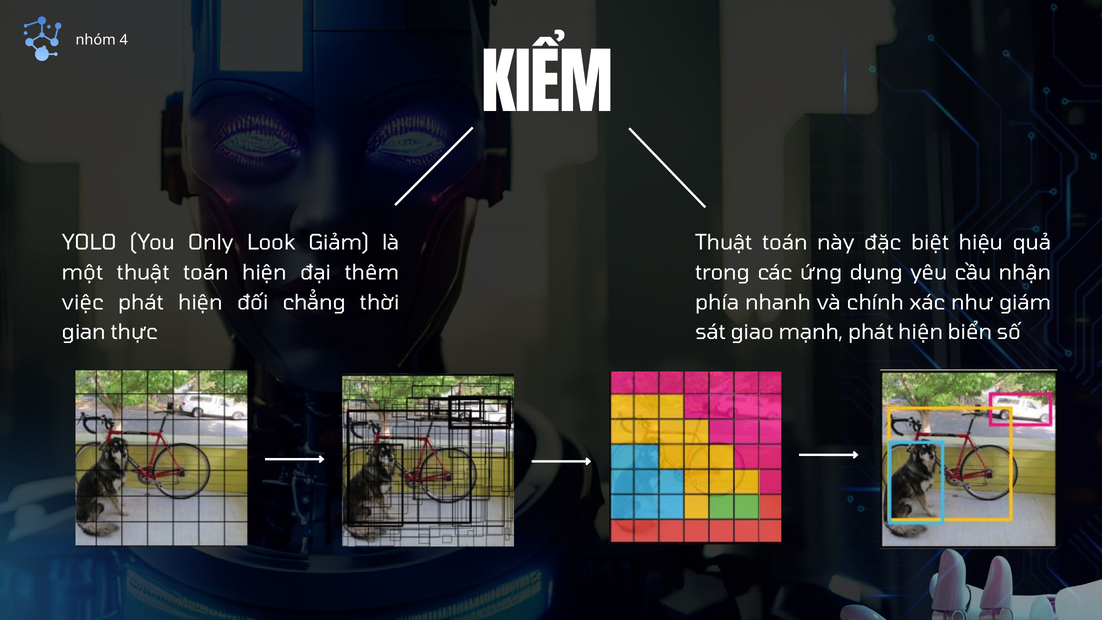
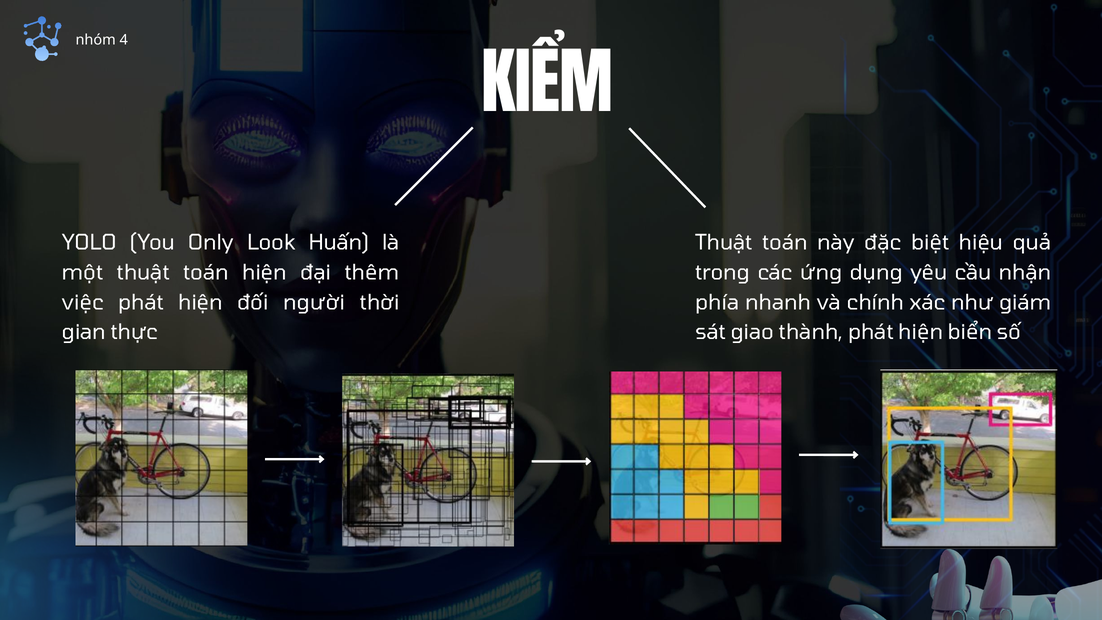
Giảm: Giảm -> Huấn
chẳng: chẳng -> người
mạnh: mạnh -> thành
